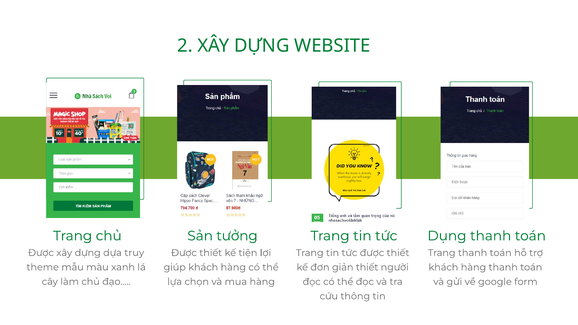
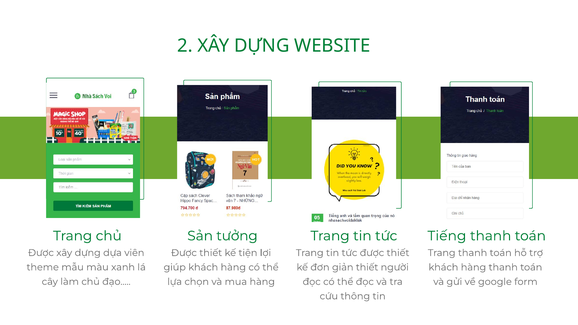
Dụng: Dụng -> Tiếng
truy: truy -> viên
